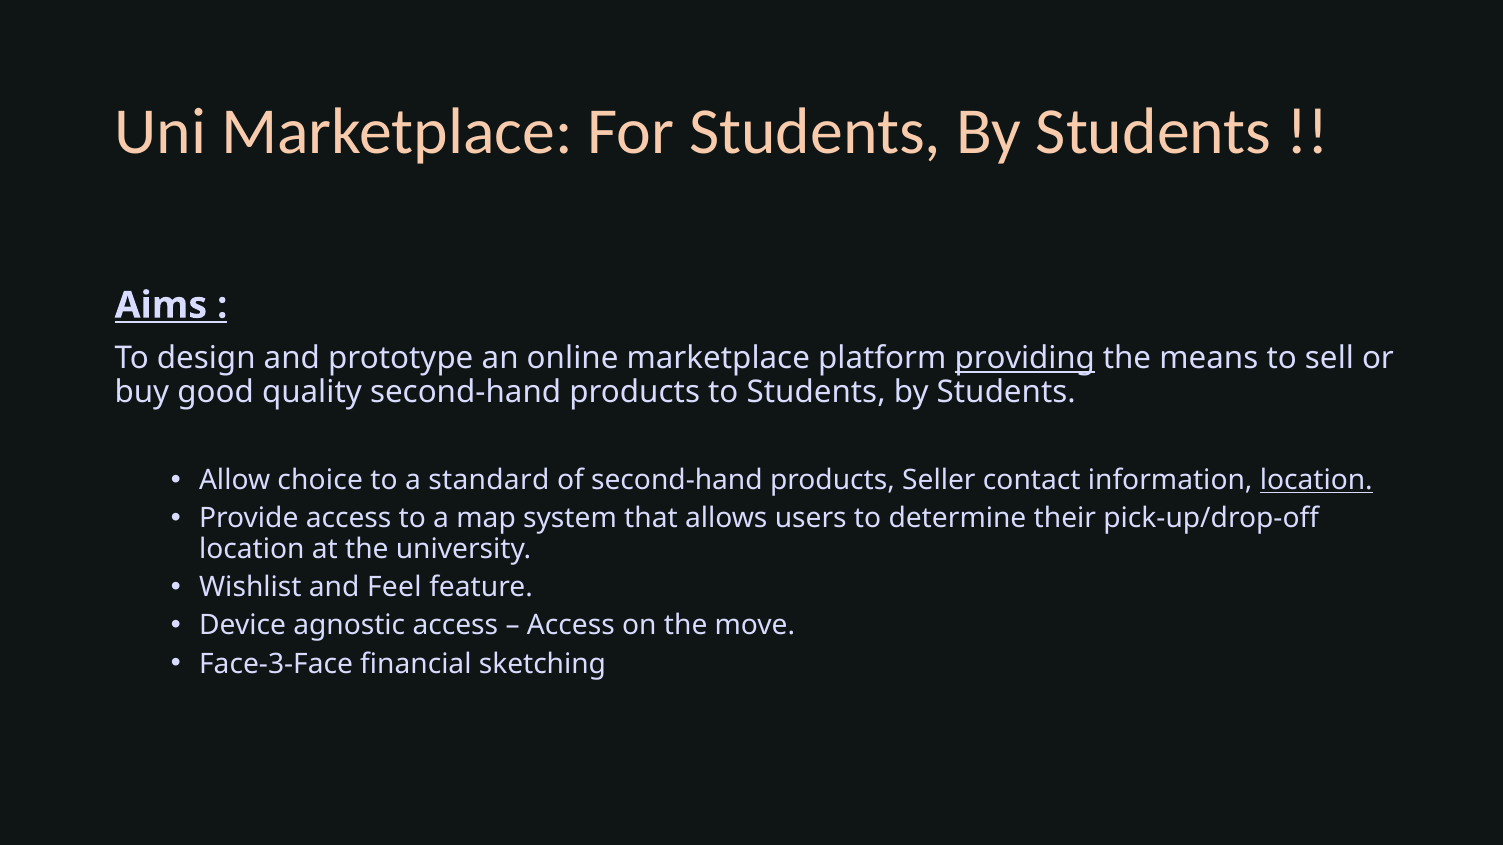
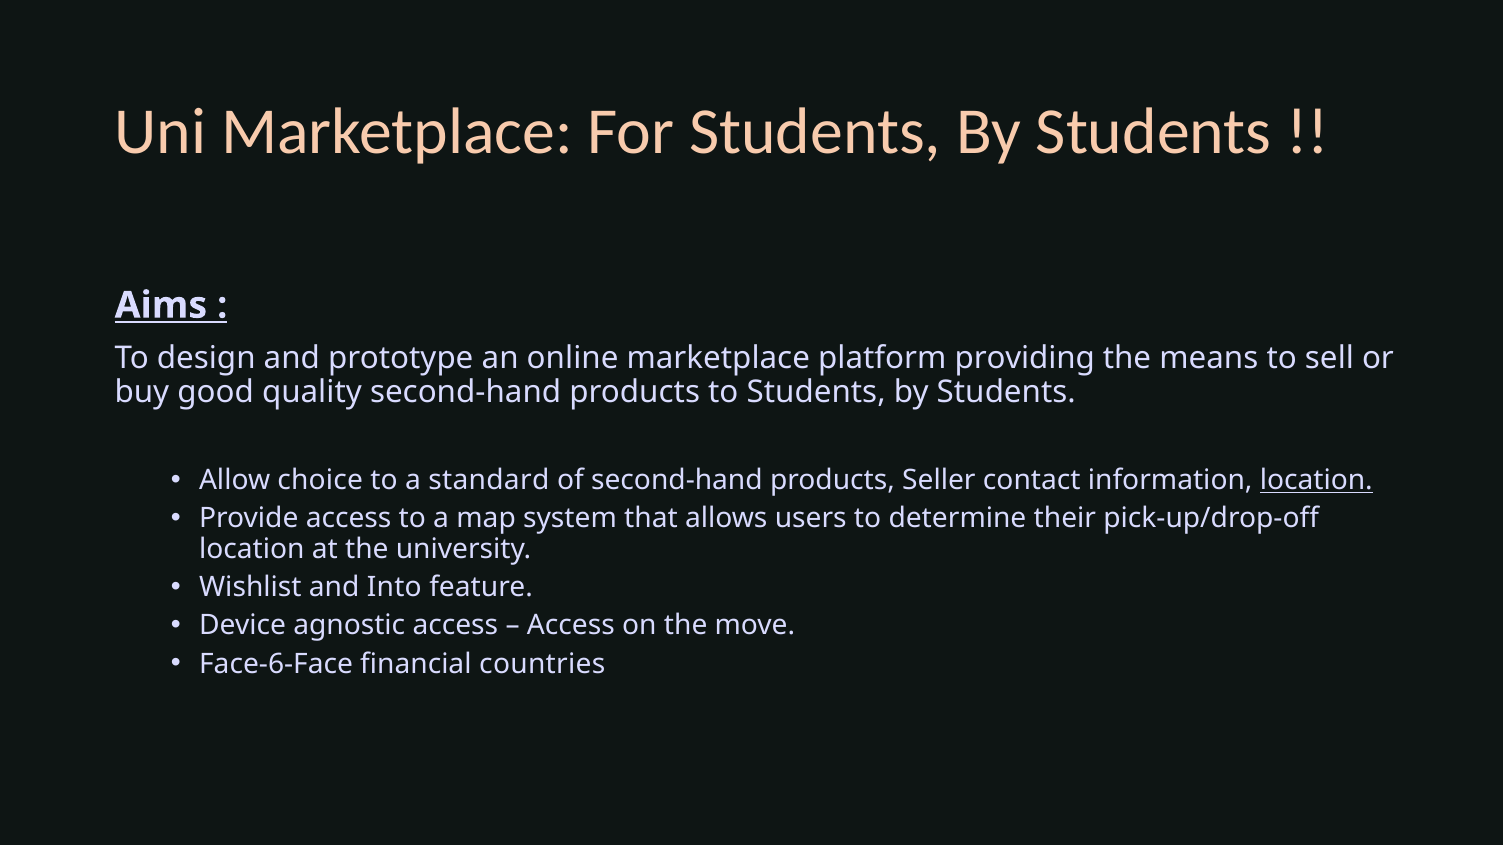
providing underline: present -> none
Feel: Feel -> Into
Face-3-Face: Face-3-Face -> Face-6-Face
sketching: sketching -> countries
